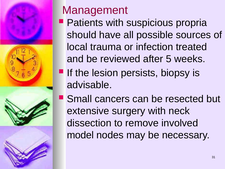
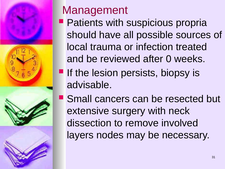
5: 5 -> 0
model: model -> layers
